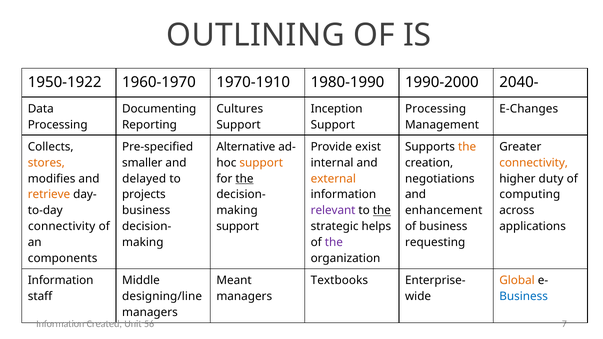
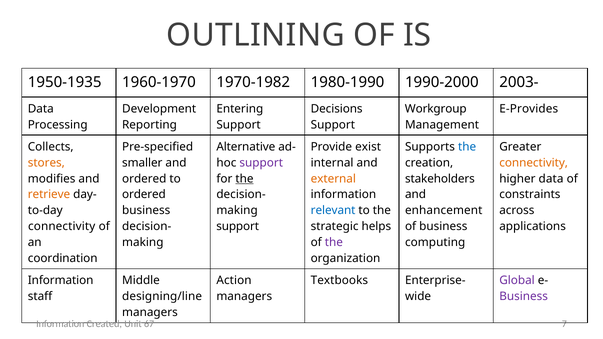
1950-1922: 1950-1922 -> 1950-1935
1970-1910: 1970-1910 -> 1970-1982
2040-: 2040- -> 2003-
Documenting: Documenting -> Development
Cultures: Cultures -> Entering
Inception: Inception -> Decisions
Processing at (436, 109): Processing -> Workgroup
E-Changes: E-Changes -> E-Provides
the at (467, 147) colour: orange -> blue
support at (261, 163) colour: orange -> purple
delayed at (144, 179): delayed -> ordered
negotiations: negotiations -> stakeholders
higher duty: duty -> data
projects at (144, 195): projects -> ordered
computing: computing -> constraints
relevant colour: purple -> blue
the at (382, 211) underline: present -> none
requesting: requesting -> computing
components: components -> coordination
Meant: Meant -> Action
Global colour: orange -> purple
Business at (524, 297) colour: blue -> purple
56: 56 -> 67
